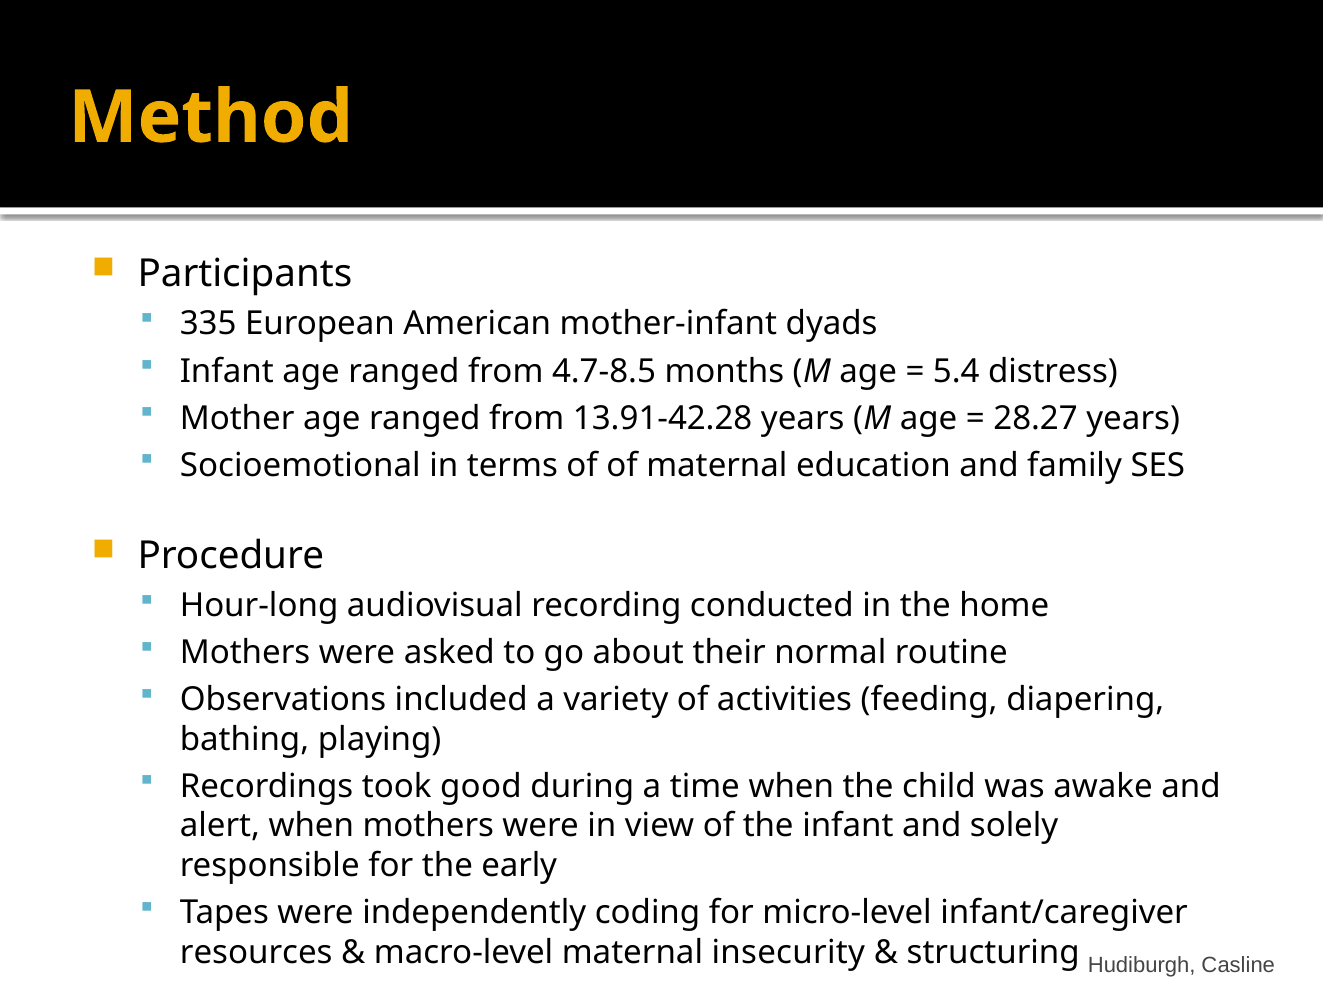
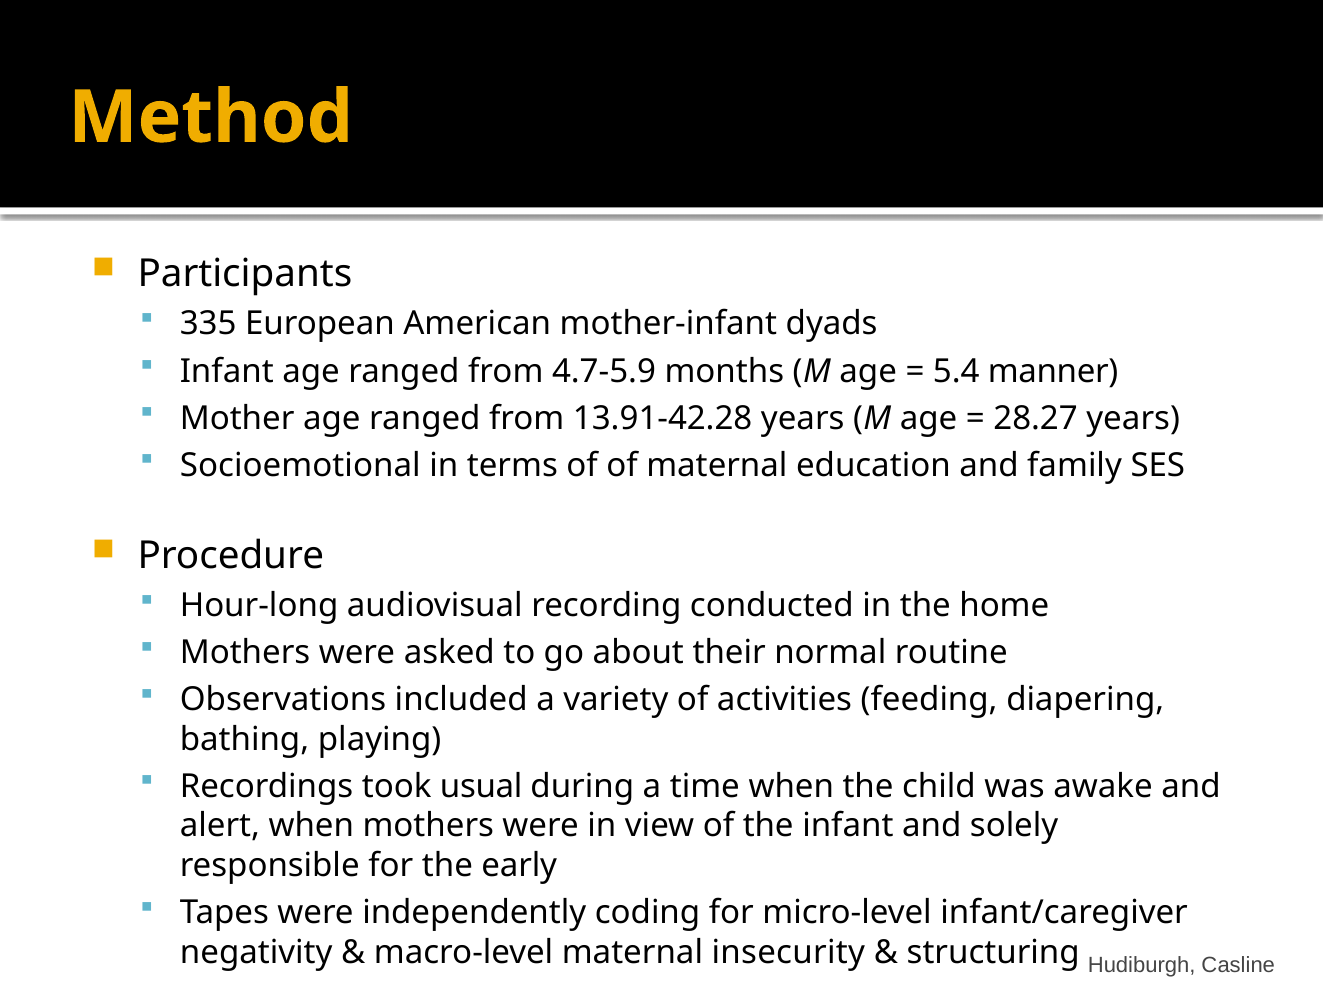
4.7-8.5: 4.7-8.5 -> 4.7-5.9
distress: distress -> manner
good: good -> usual
resources: resources -> negativity
